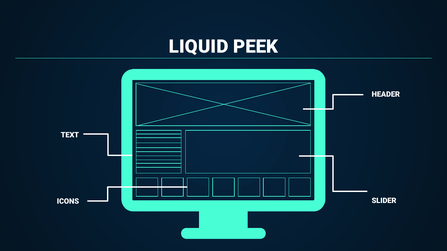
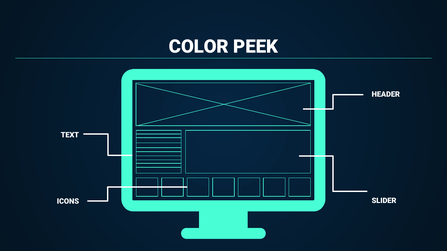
LIQUID: LIQUID -> COLOR
